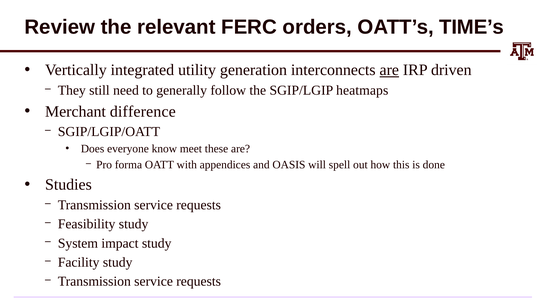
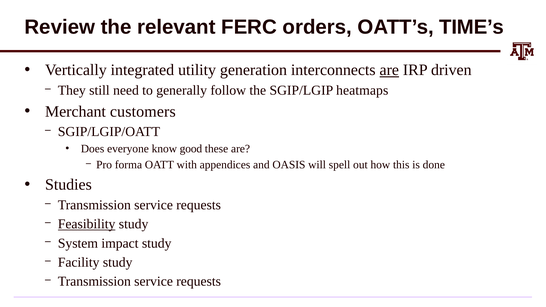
difference: difference -> customers
meet: meet -> good
Feasibility underline: none -> present
